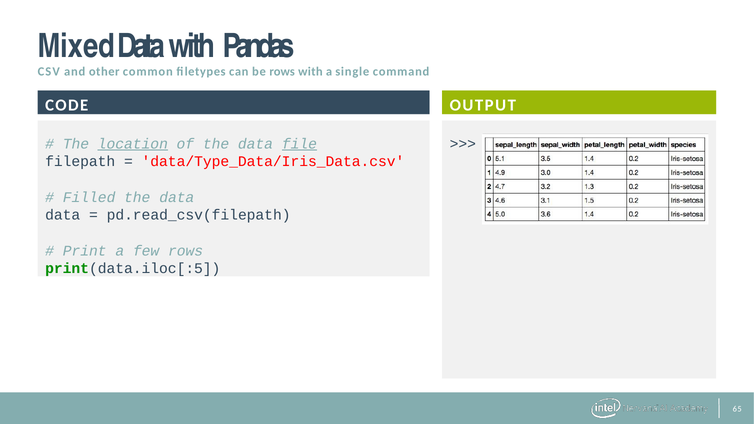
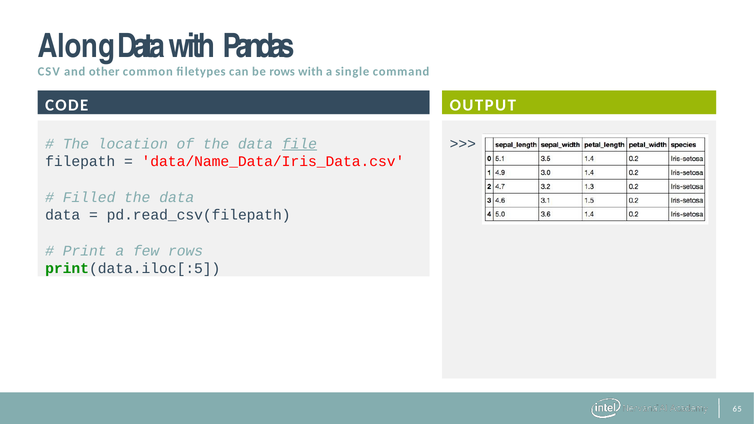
Mixed: Mixed -> Along
location underline: present -> none
data/Type_Data/Iris_Data.csv: data/Type_Data/Iris_Data.csv -> data/Name_Data/Iris_Data.csv
